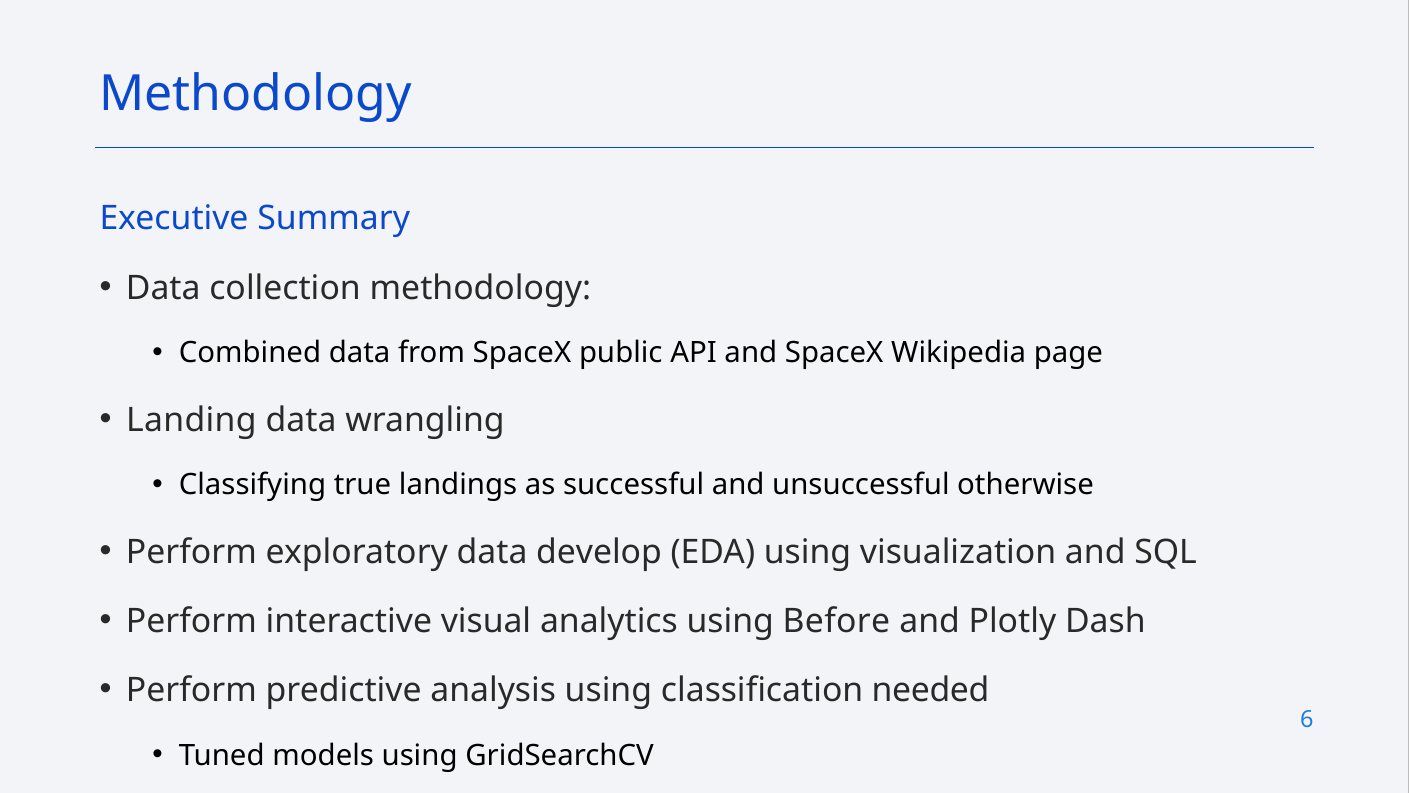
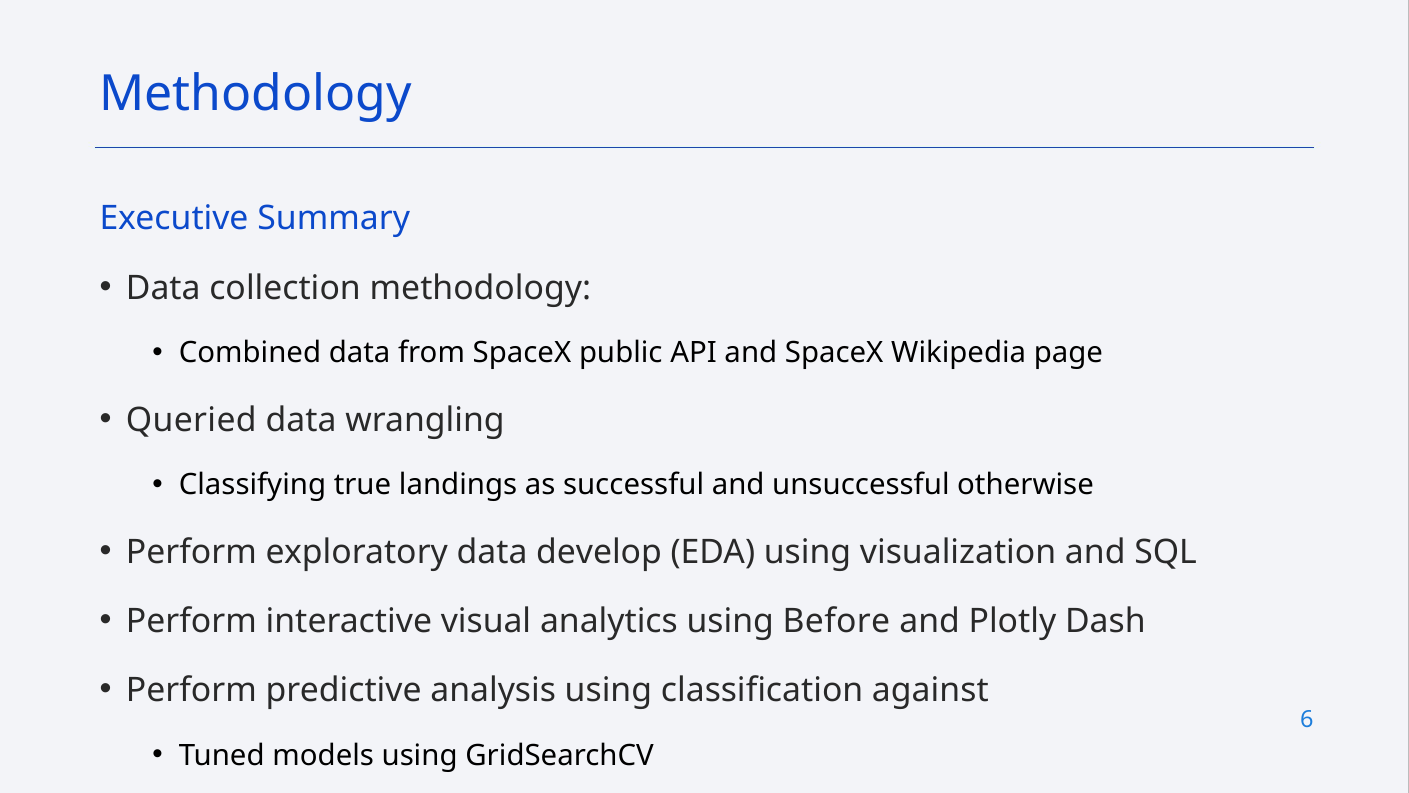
Landing: Landing -> Queried
needed: needed -> against
